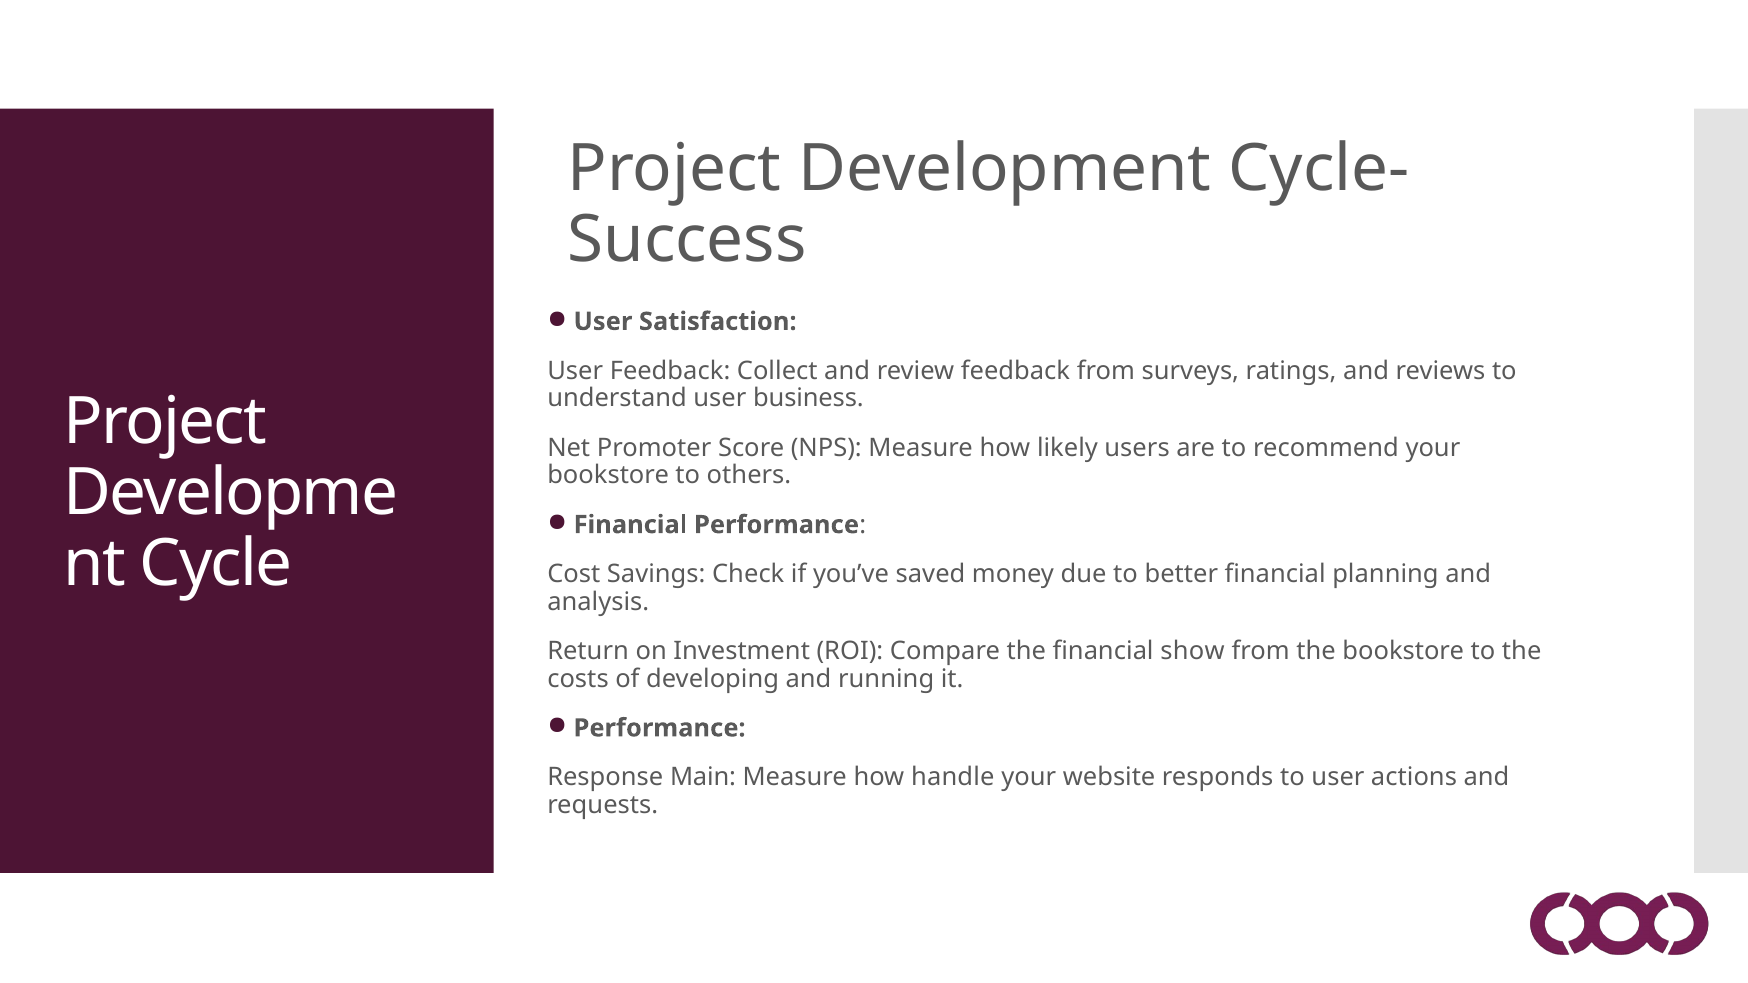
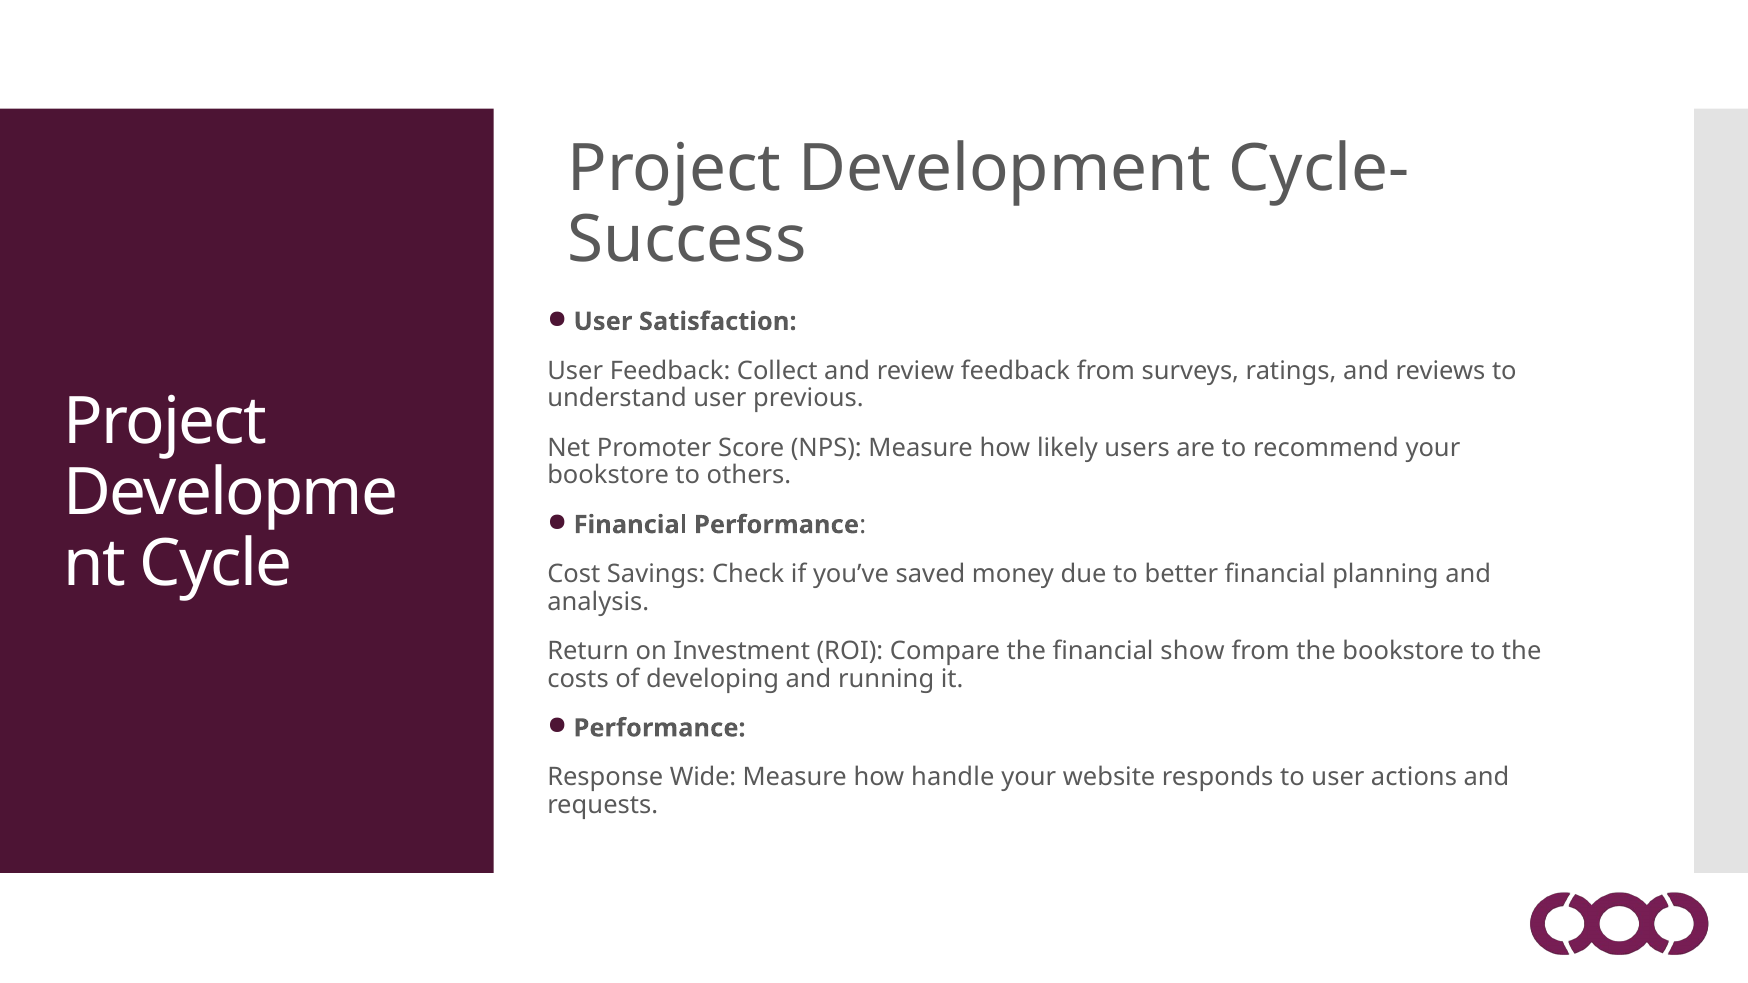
business: business -> previous
Main: Main -> Wide
